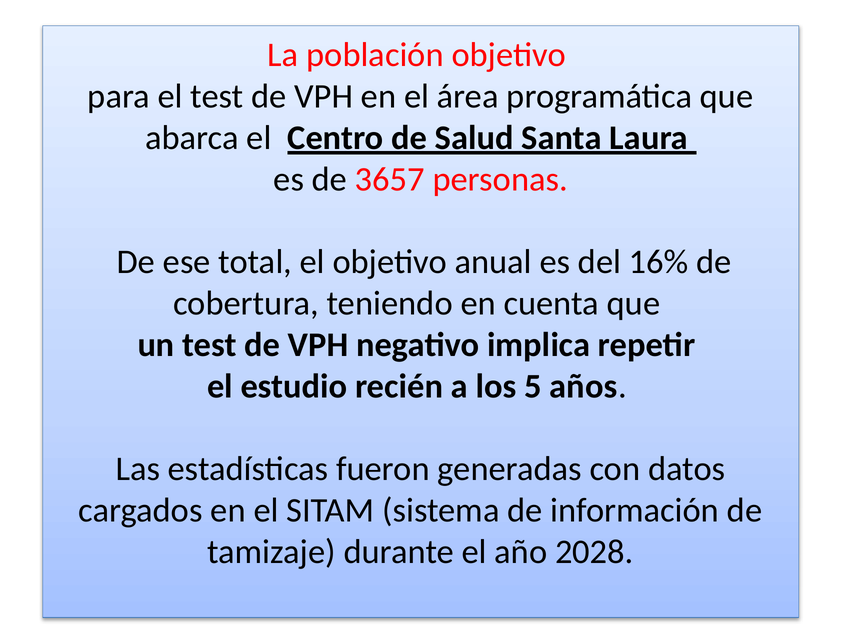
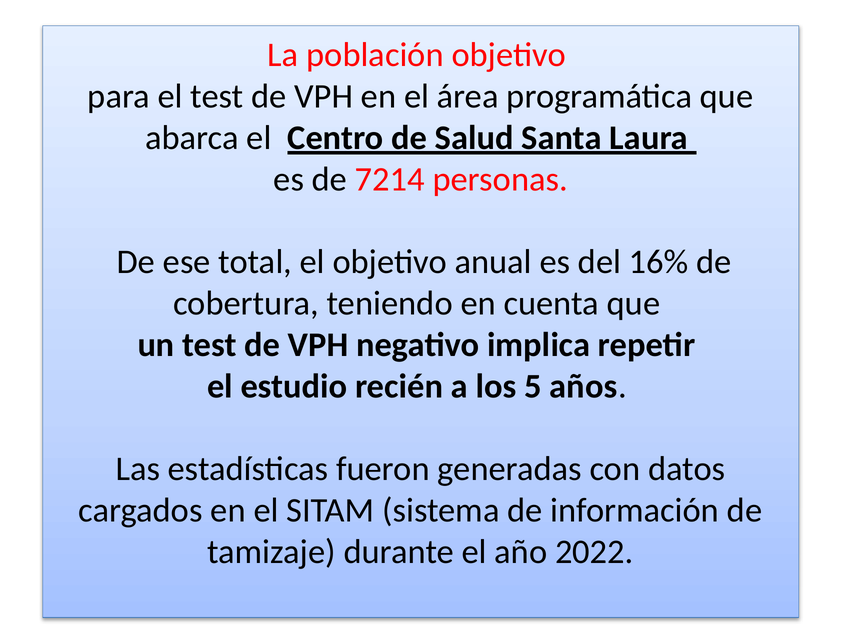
3657: 3657 -> 7214
2028: 2028 -> 2022
